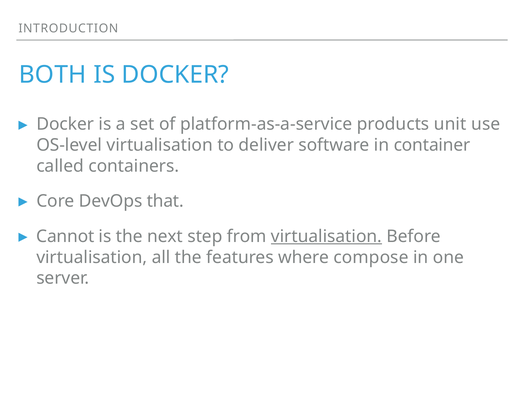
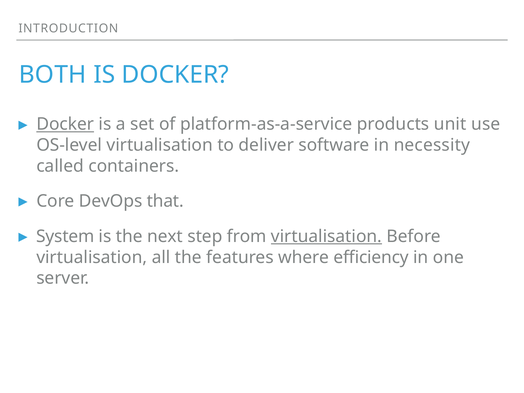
Docker at (65, 124) underline: none -> present
container: container -> necessity
Cannot: Cannot -> System
compose: compose -> efficiency
